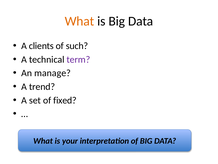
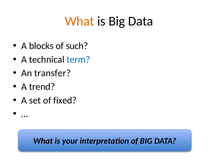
clients: clients -> blocks
term colour: purple -> blue
manage: manage -> transfer
